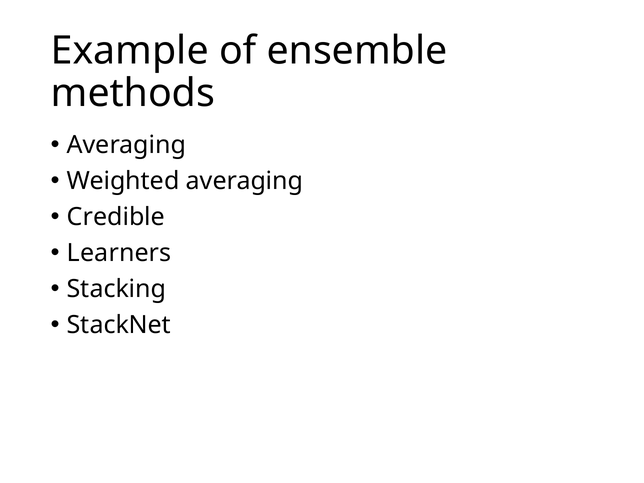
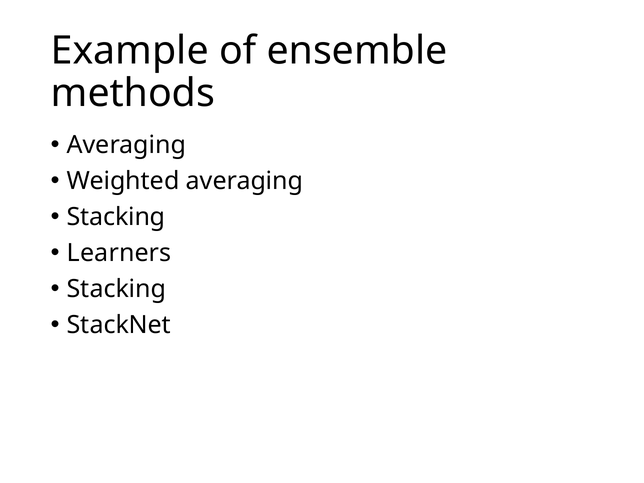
Credible at (116, 217): Credible -> Stacking
